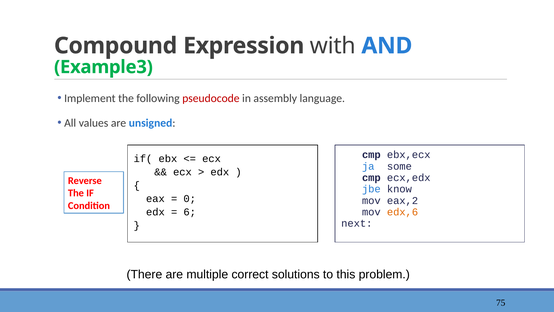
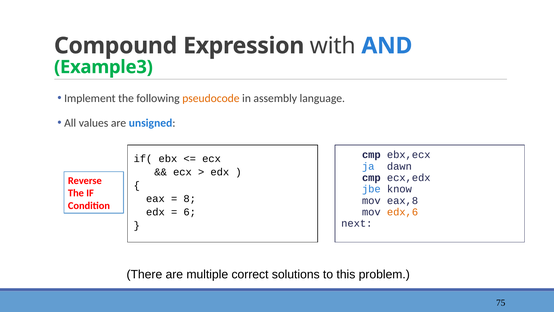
pseudocode colour: red -> orange
some: some -> dawn
0: 0 -> 8
eax,2: eax,2 -> eax,8
